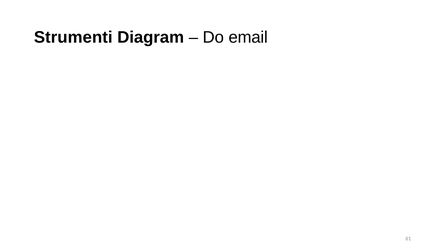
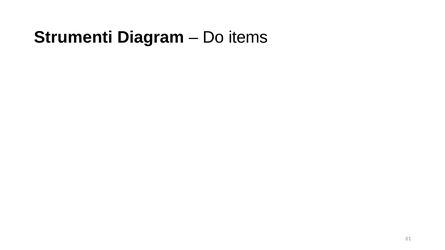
email: email -> items
